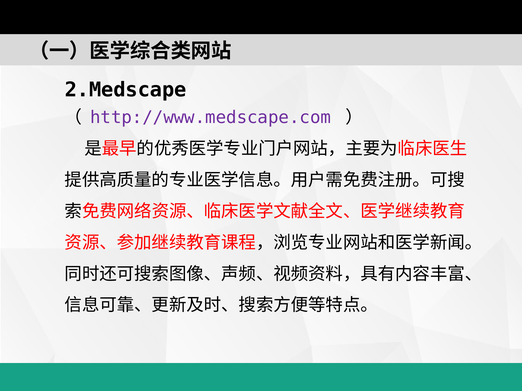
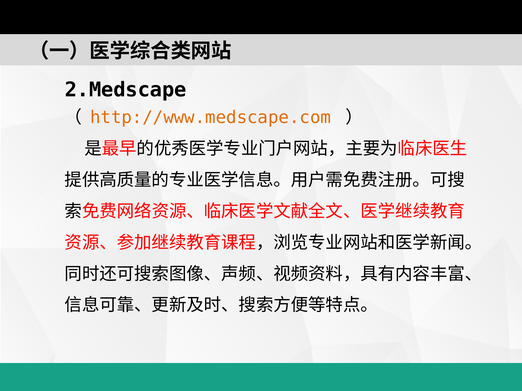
http://www.medscape.com colour: purple -> orange
